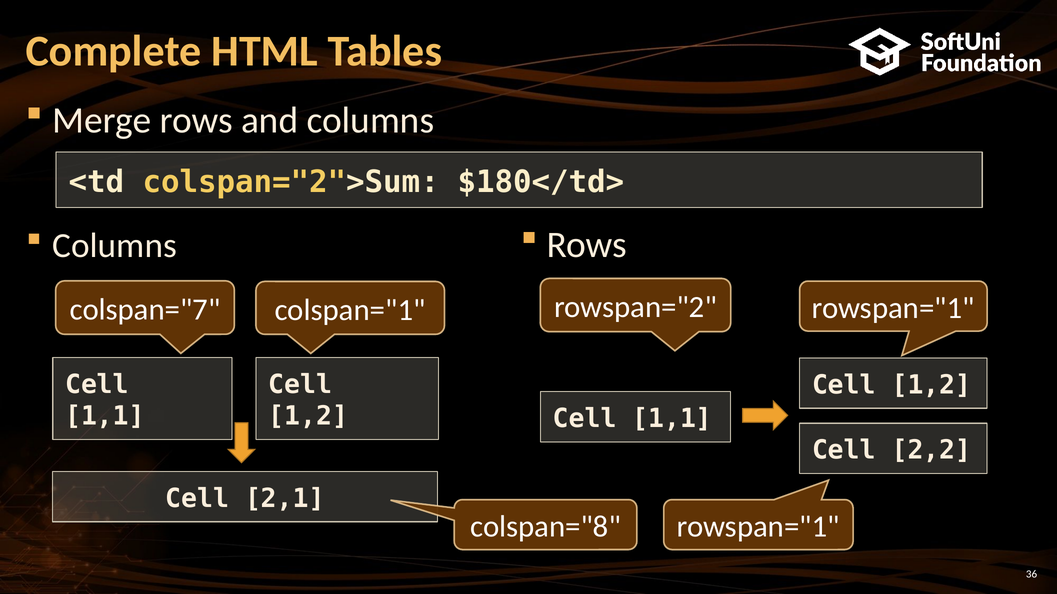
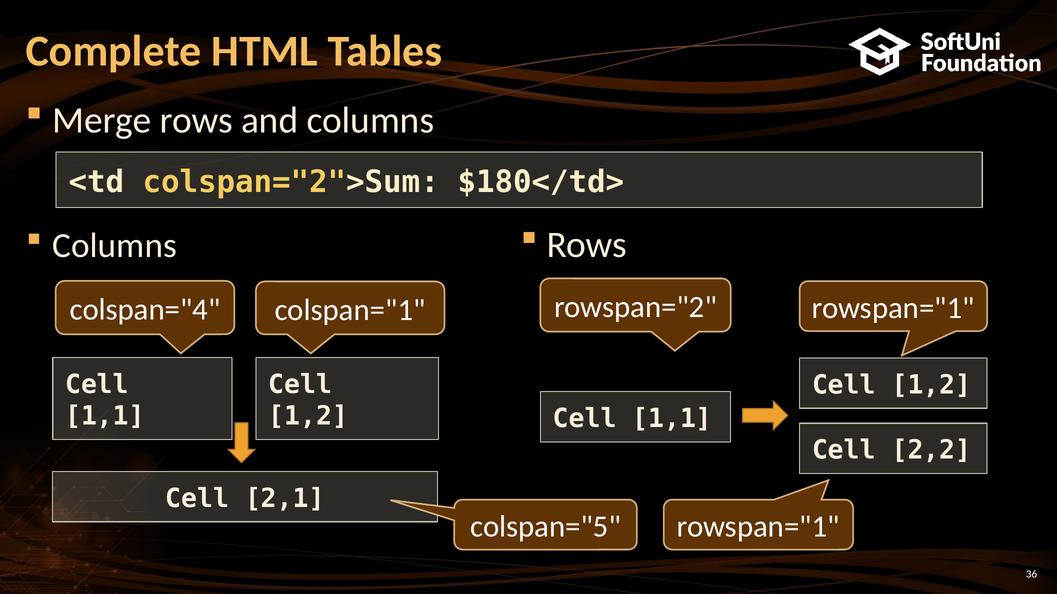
colspan="7: colspan="7 -> colspan="4
colspan="8: colspan="8 -> colspan="5
